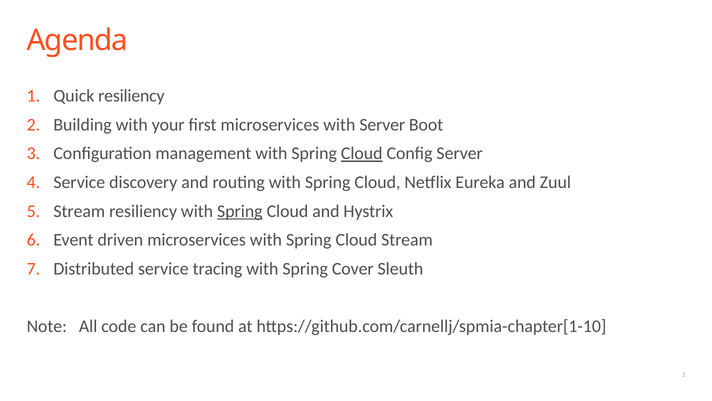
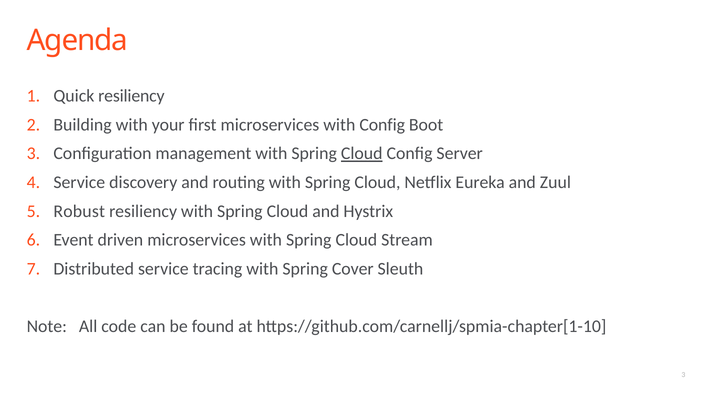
with Server: Server -> Config
Stream at (79, 211): Stream -> Robust
Spring at (240, 211) underline: present -> none
